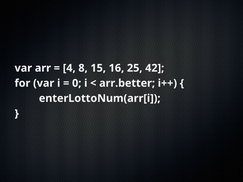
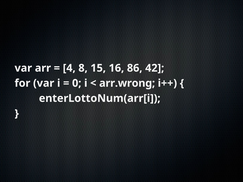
25: 25 -> 86
arr.better: arr.better -> arr.wrong
